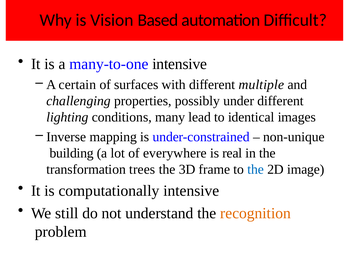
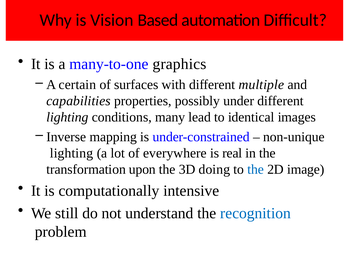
many-to-one intensive: intensive -> graphics
challenging: challenging -> capabilities
building at (72, 153): building -> lighting
trees: trees -> upon
frame: frame -> doing
recognition colour: orange -> blue
